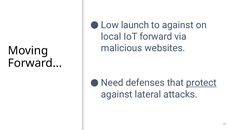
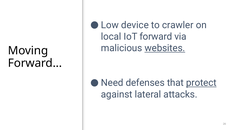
launch: launch -> device
to against: against -> crawler
websites underline: none -> present
